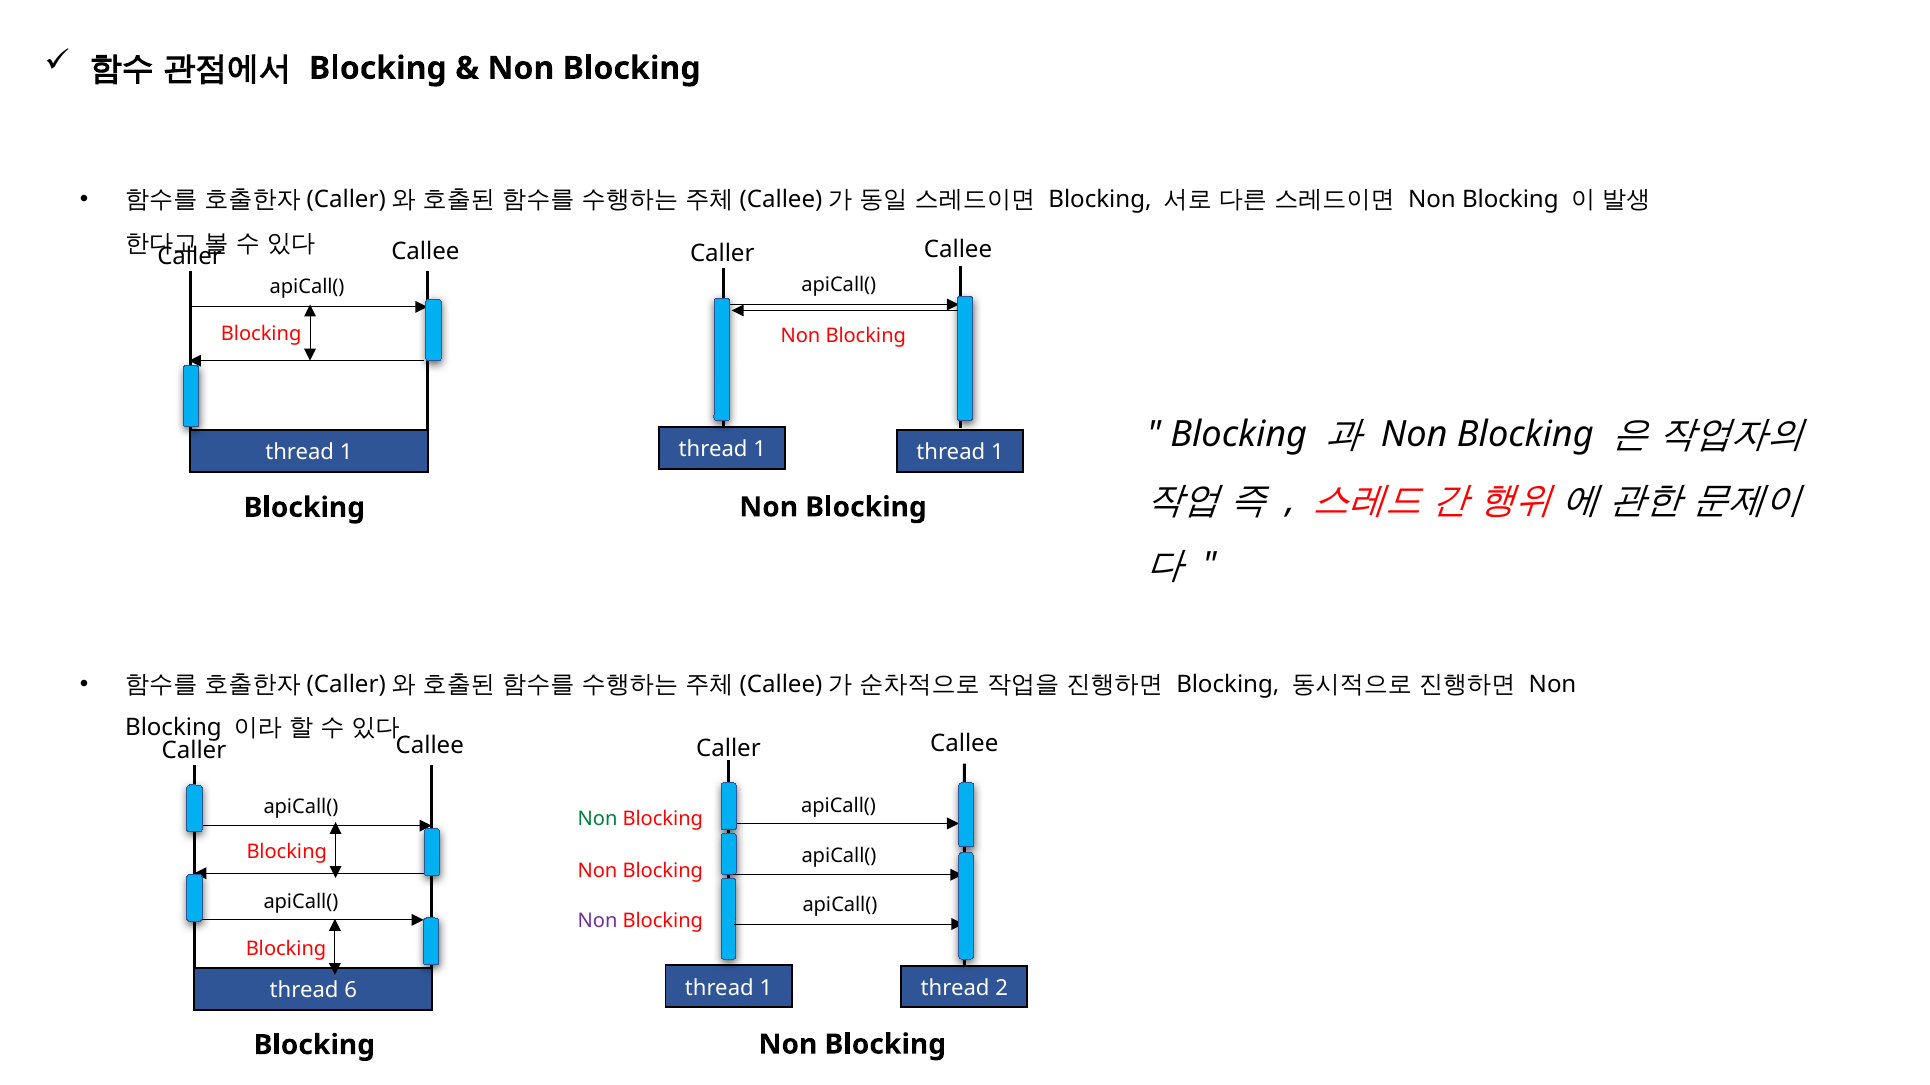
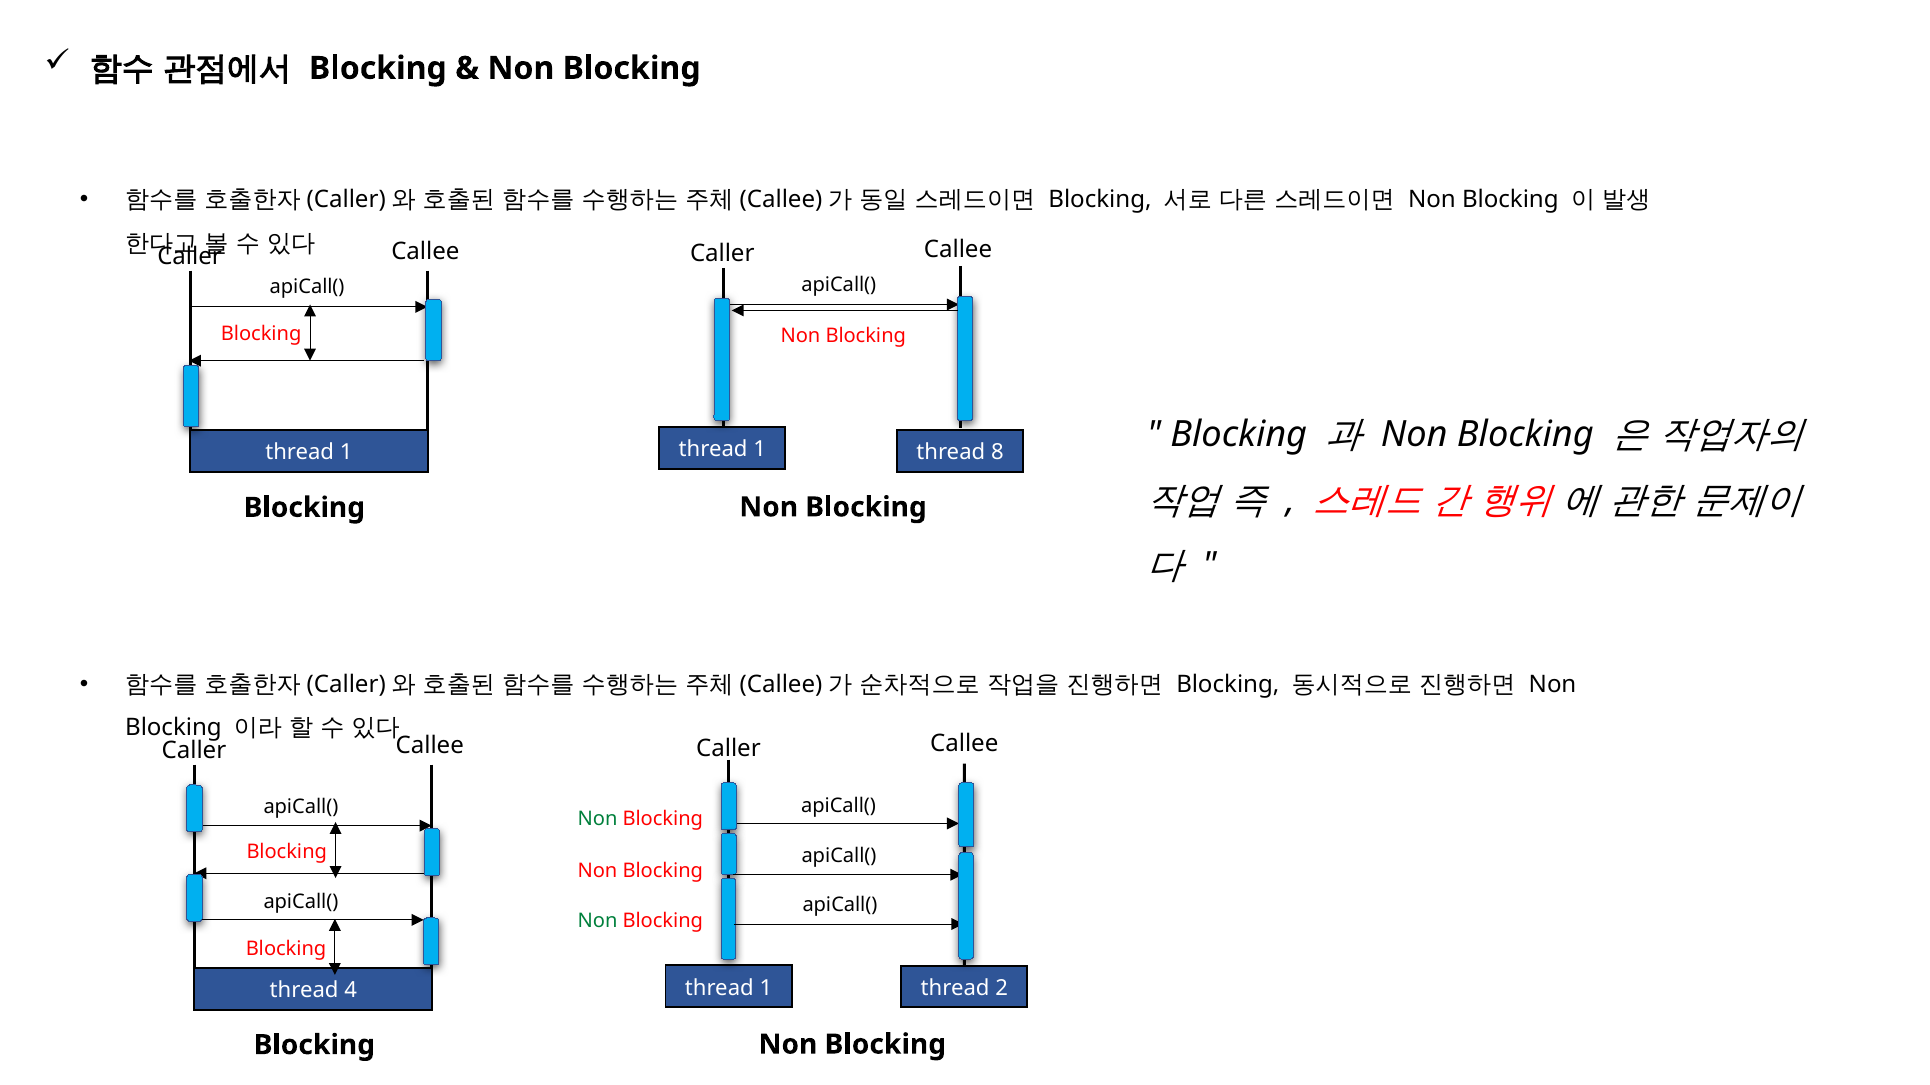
1 thread 1: 1 -> 8
Non at (598, 921) colour: purple -> green
6: 6 -> 4
